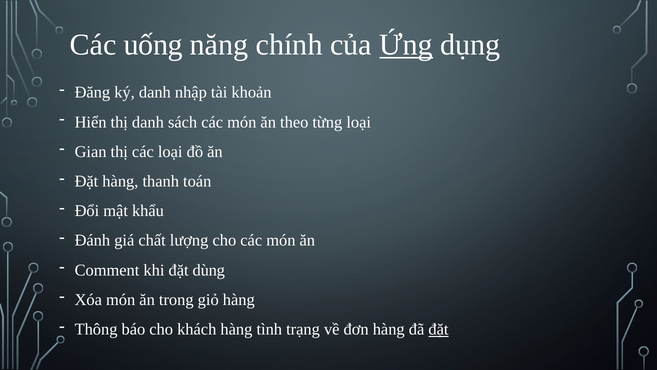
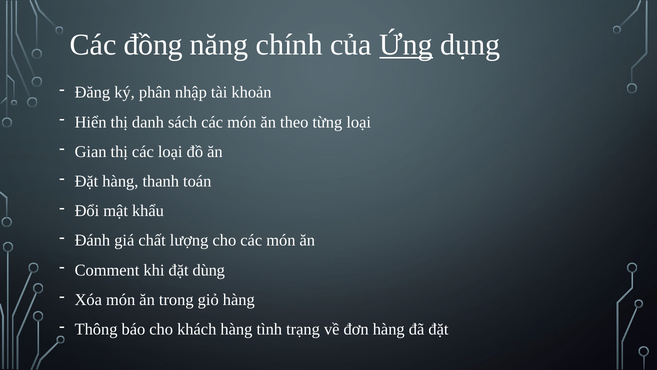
uống: uống -> đồng
ký danh: danh -> phân
đặt at (438, 329) underline: present -> none
